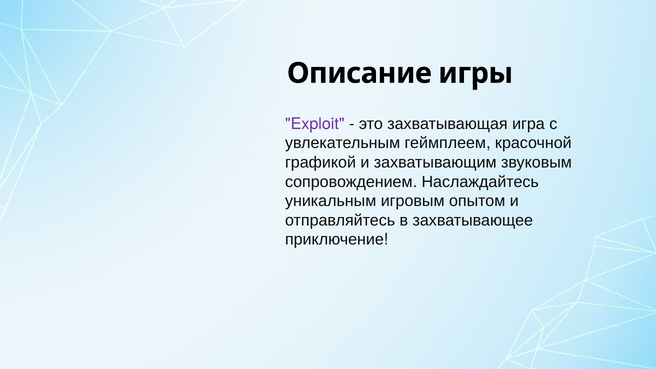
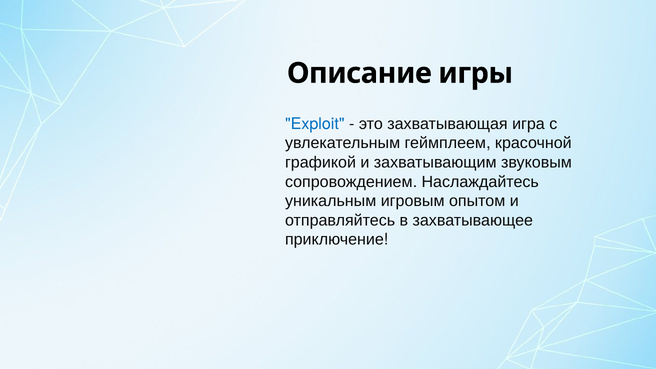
Exploit colour: purple -> blue
